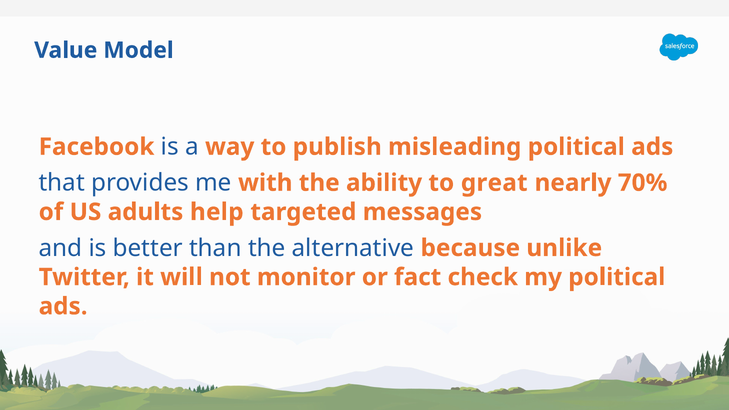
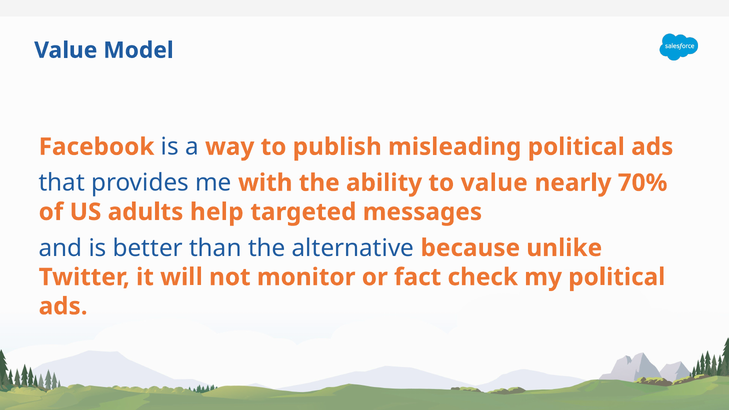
to great: great -> value
